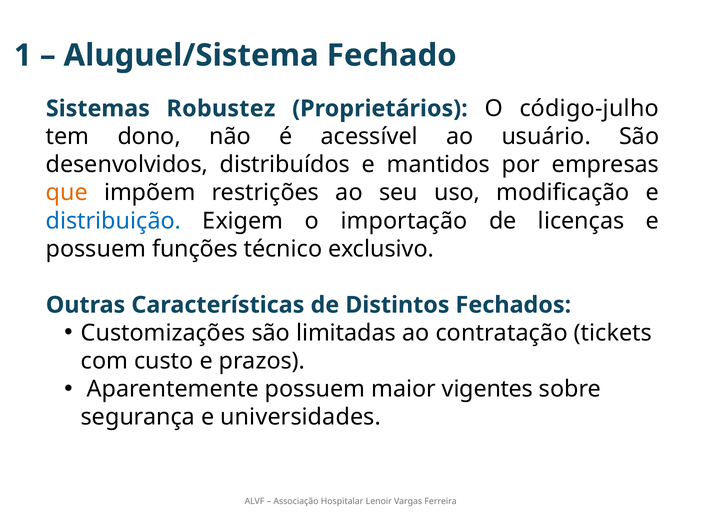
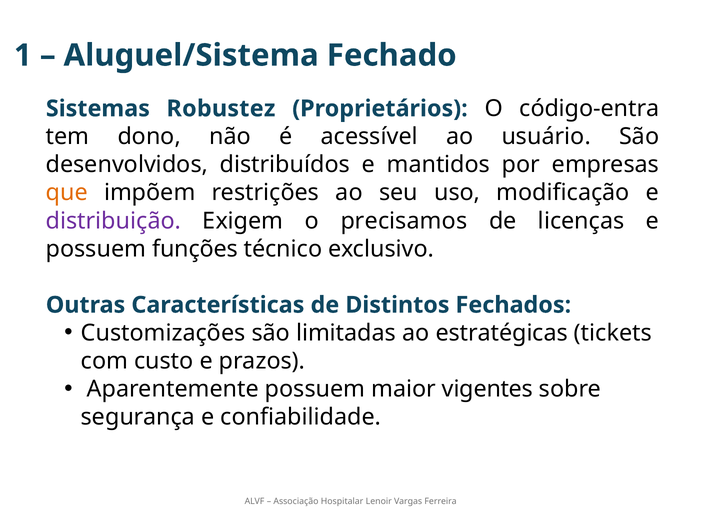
código-julho: código-julho -> código-entra
distribuição colour: blue -> purple
importação: importação -> precisamos
contratação: contratação -> estratégicas
universidades: universidades -> confiabilidade
